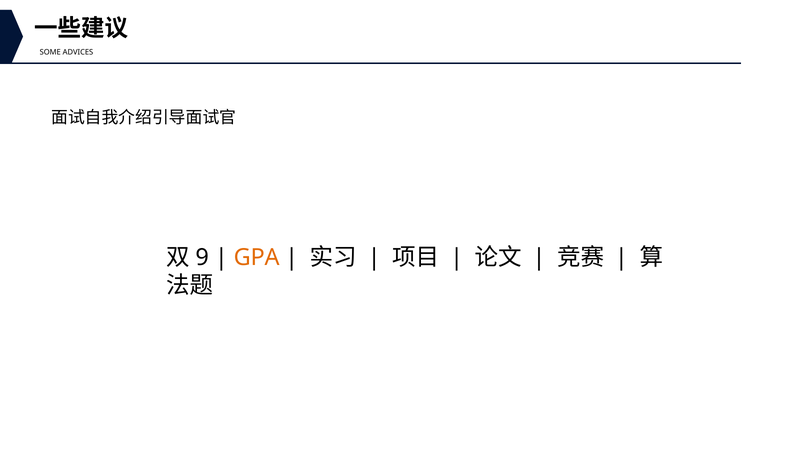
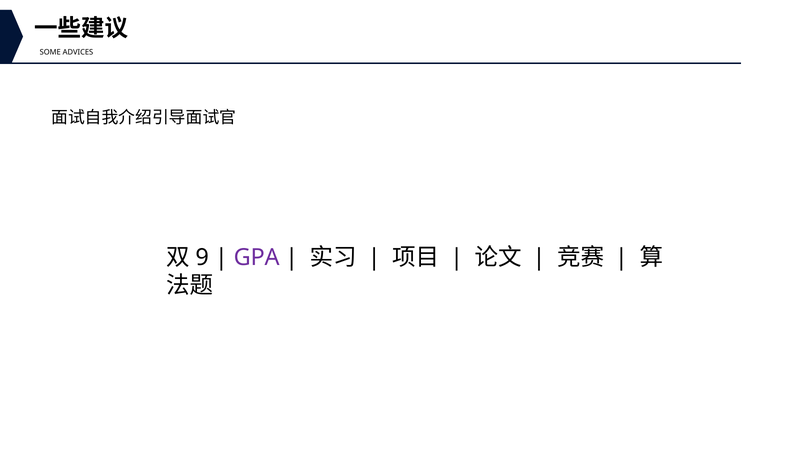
GPA colour: orange -> purple
